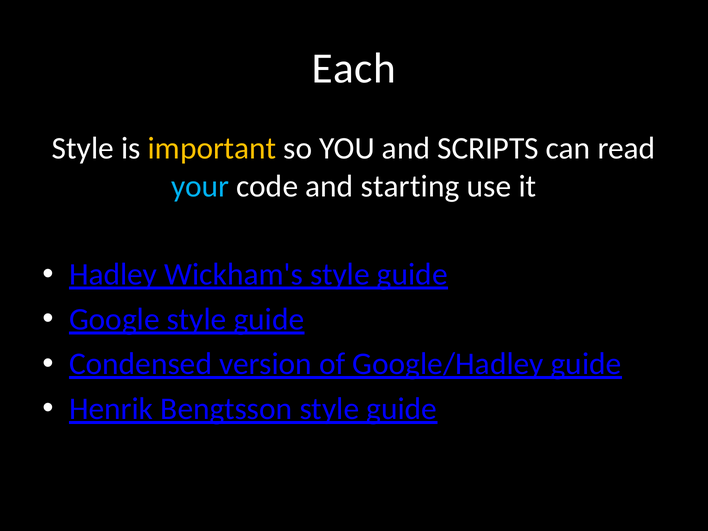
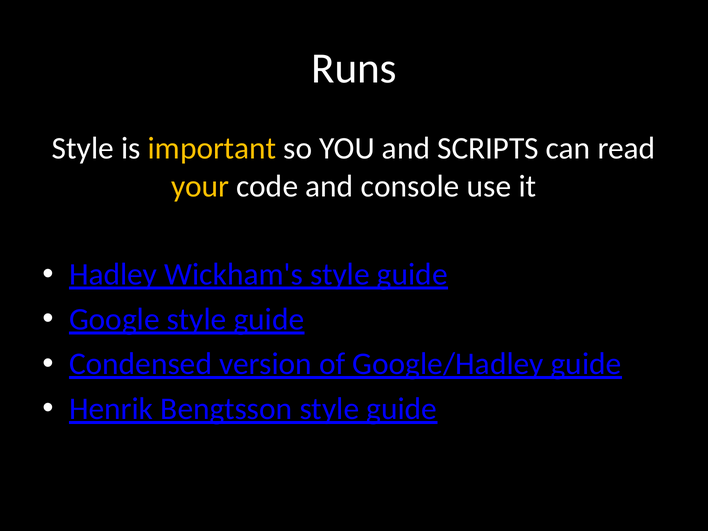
Each: Each -> Runs
your colour: light blue -> yellow
starting: starting -> console
